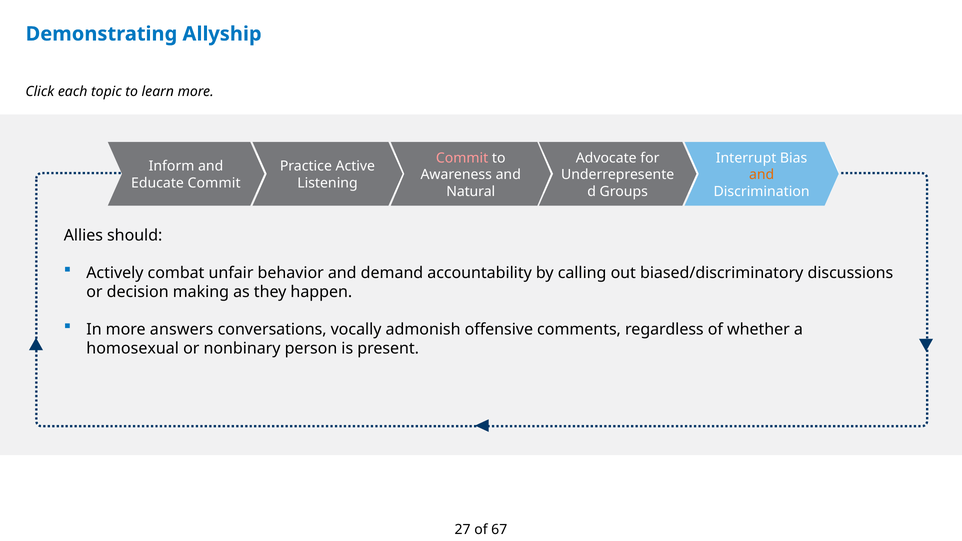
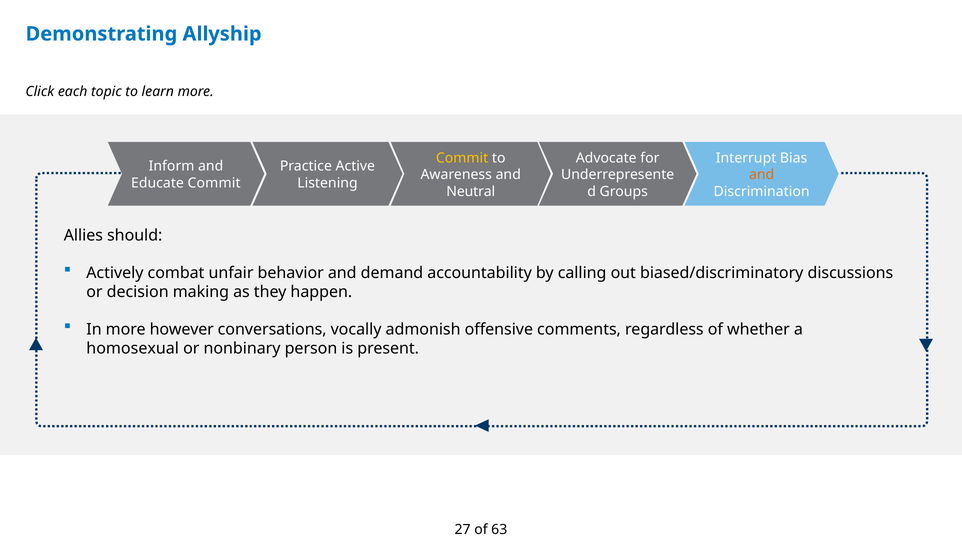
Commit at (462, 158) colour: pink -> yellow
Natural: Natural -> Neutral
answers: answers -> however
67: 67 -> 63
